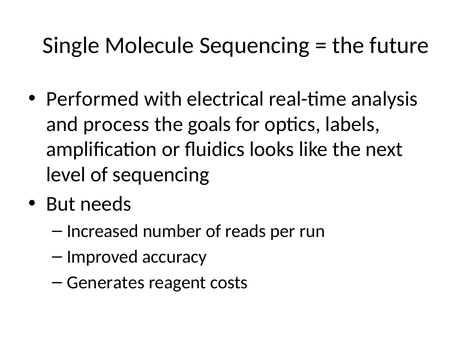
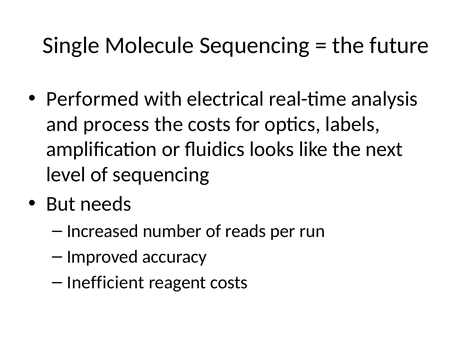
the goals: goals -> costs
Generates: Generates -> Inefficient
